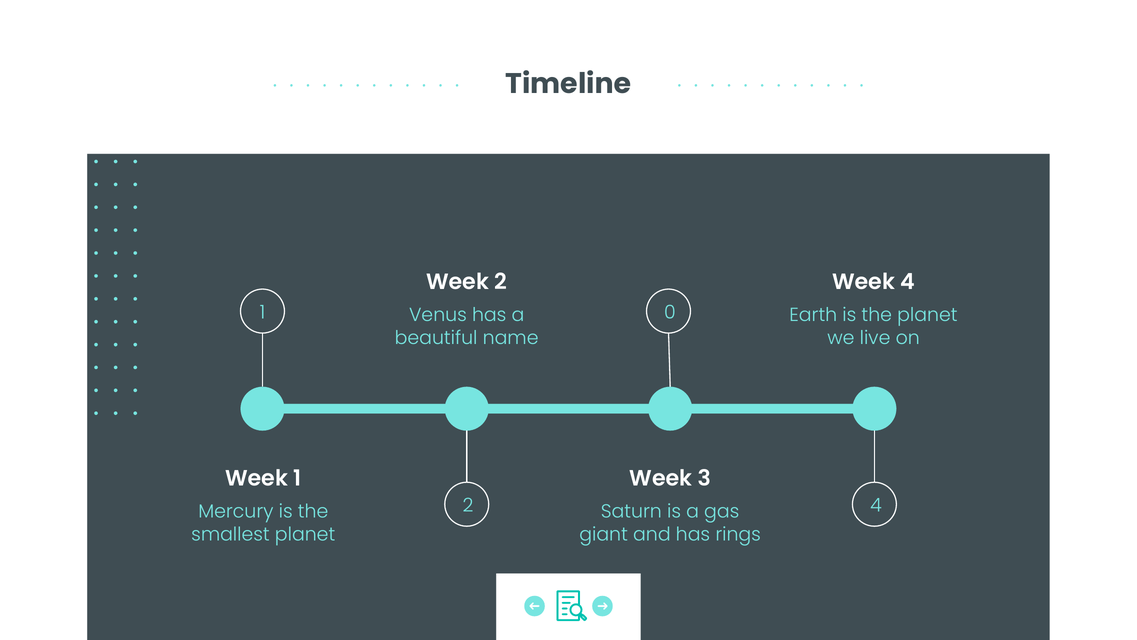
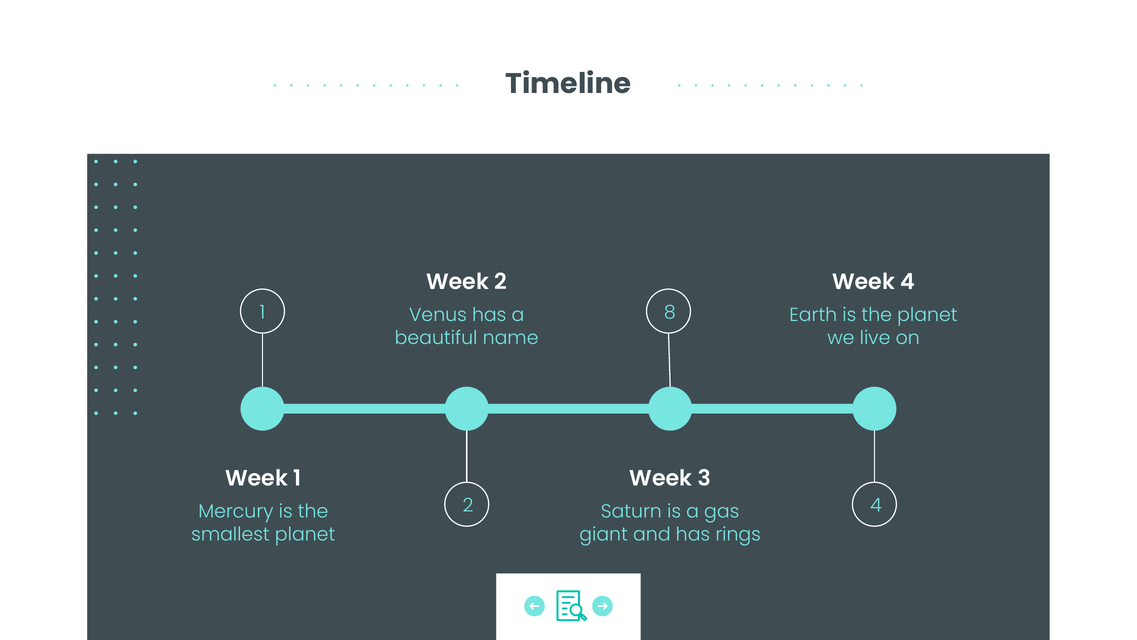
0: 0 -> 8
